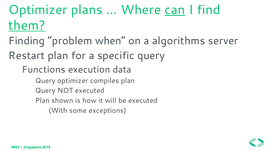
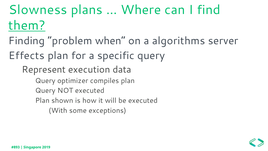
Optimizer at (38, 10): Optimizer -> Slowness
can underline: present -> none
Restart: Restart -> Effects
Functions: Functions -> Represent
